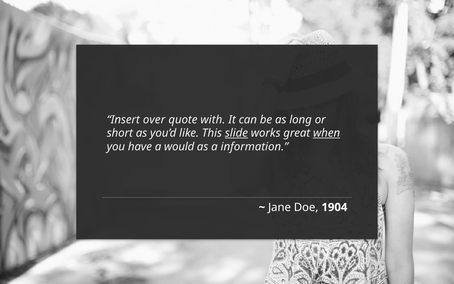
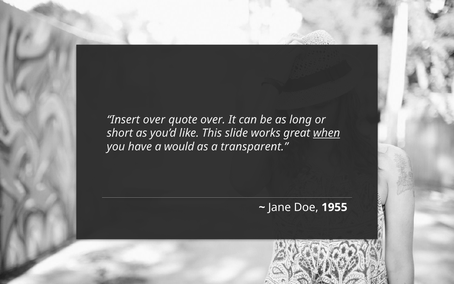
quote with: with -> over
slide underline: present -> none
information: information -> transparent
1904: 1904 -> 1955
